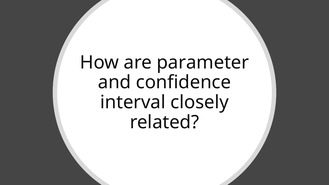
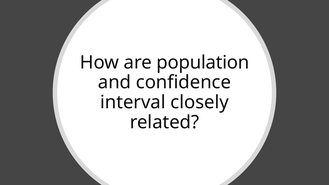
parameter: parameter -> population
